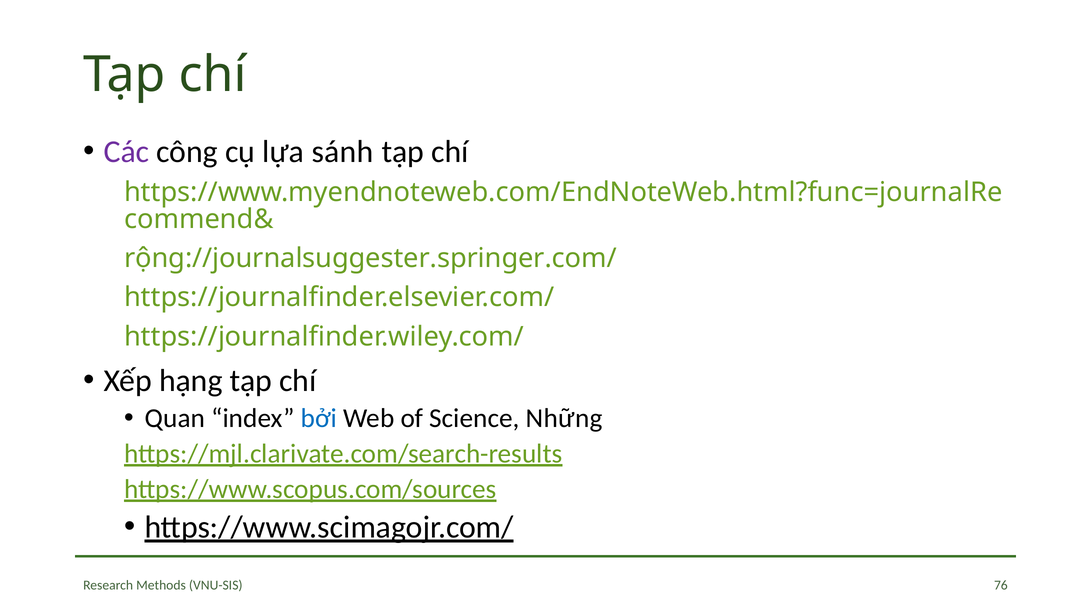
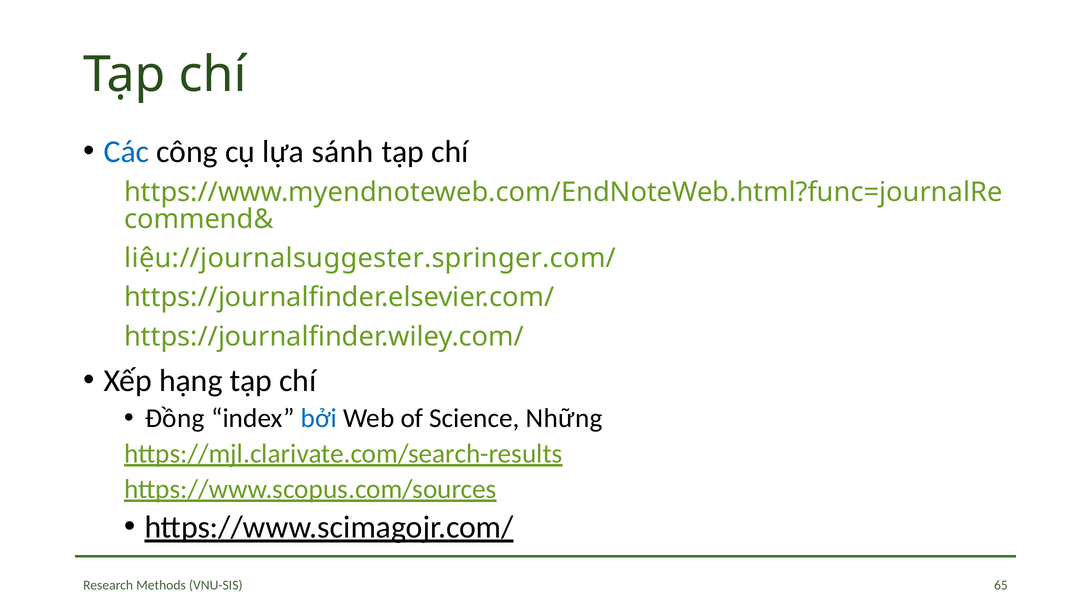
Các colour: purple -> blue
rộng://journalsuggester.springer.com/: rộng://journalsuggester.springer.com/ -> liệu://journalsuggester.springer.com/
Quan: Quan -> Đồng
76: 76 -> 65
